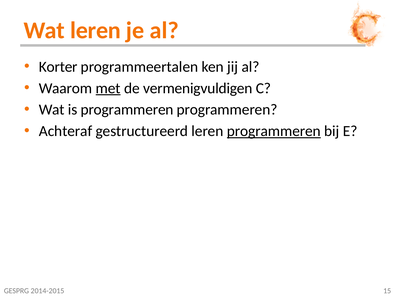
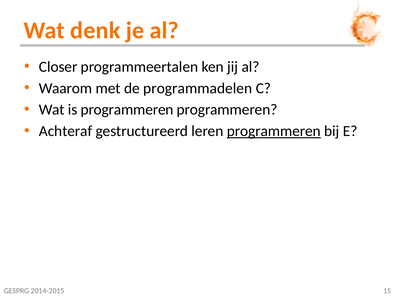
Wat leren: leren -> denk
Korter: Korter -> Closer
met underline: present -> none
vermenigvuldigen: vermenigvuldigen -> programmadelen
